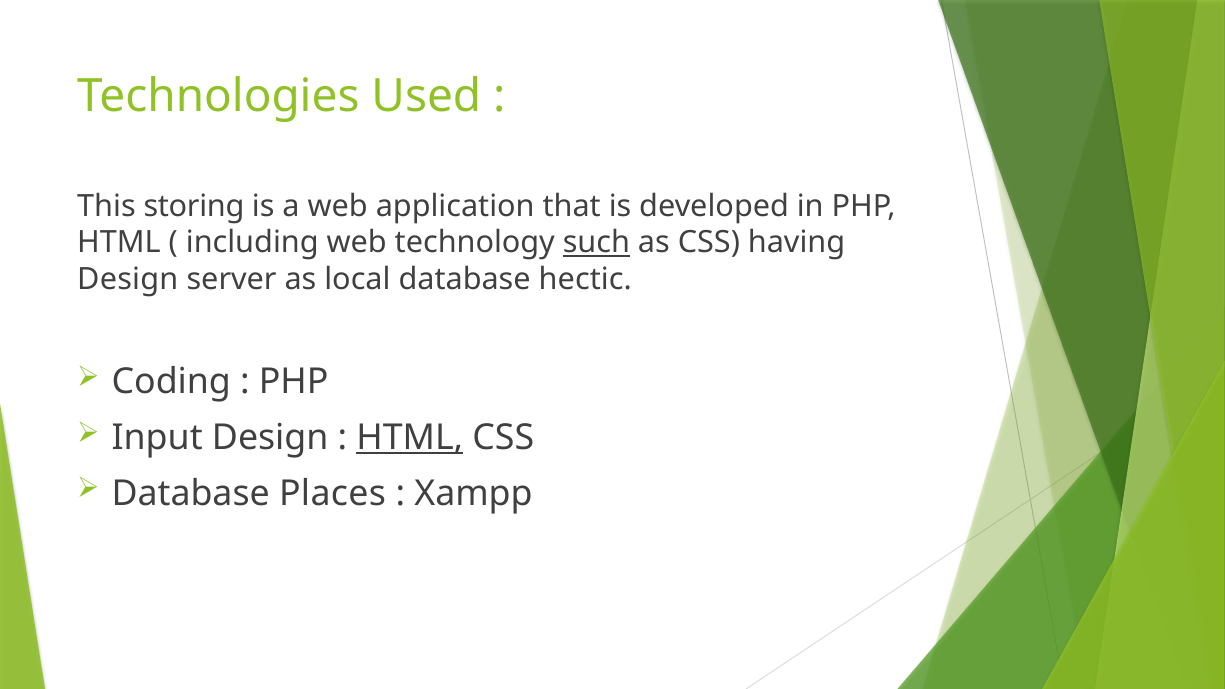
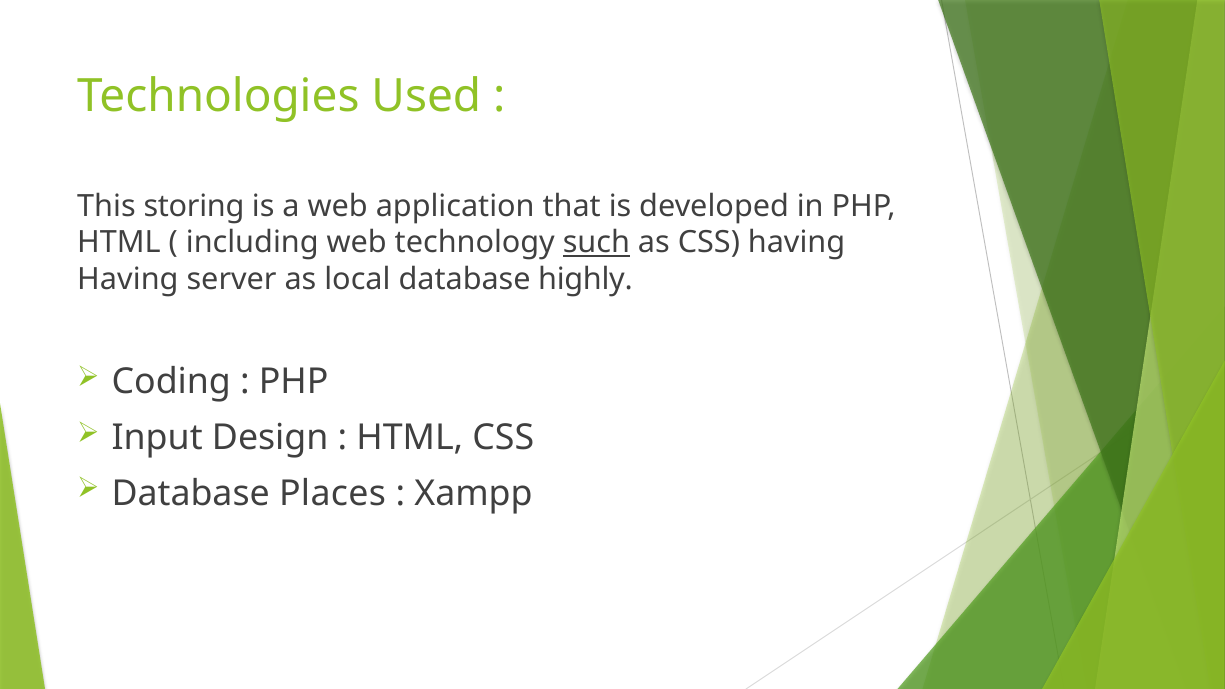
Design at (128, 280): Design -> Having
hectic: hectic -> highly
HTML at (410, 438) underline: present -> none
